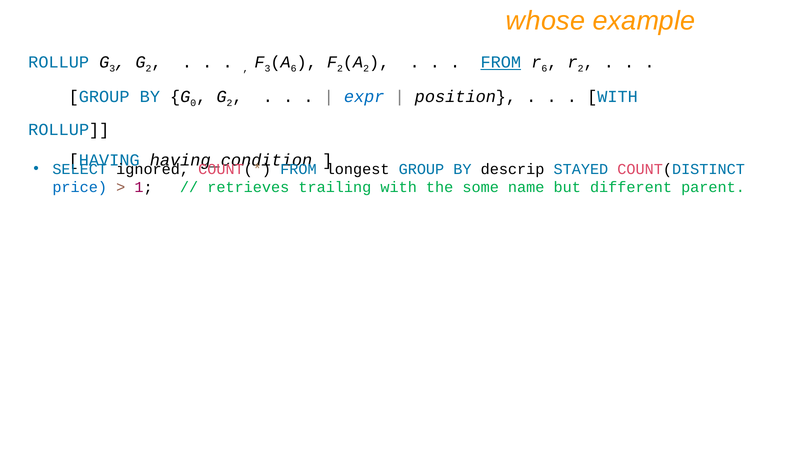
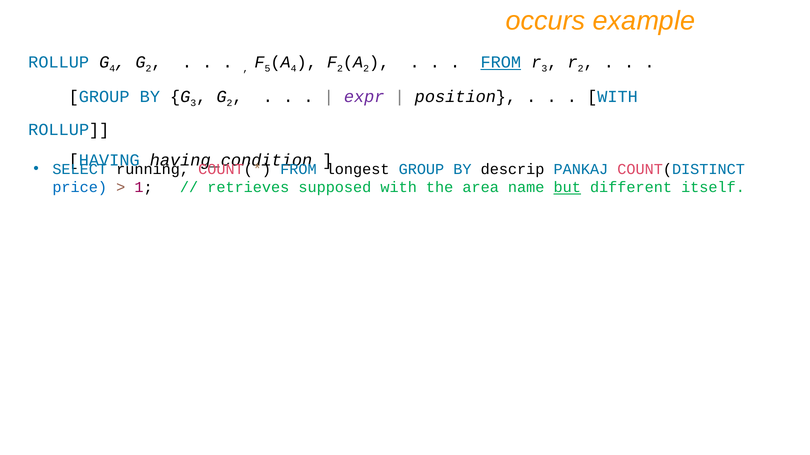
whose: whose -> occurs
3 at (112, 69): 3 -> 4
3 at (268, 69): 3 -> 5
6 at (294, 69): 6 -> 4
6 at (544, 69): 6 -> 3
0 at (193, 103): 0 -> 3
expr colour: blue -> purple
ignored: ignored -> running
STAYED: STAYED -> PANKAJ
trailing: trailing -> supposed
some: some -> area
but underline: none -> present
parent: parent -> itself
